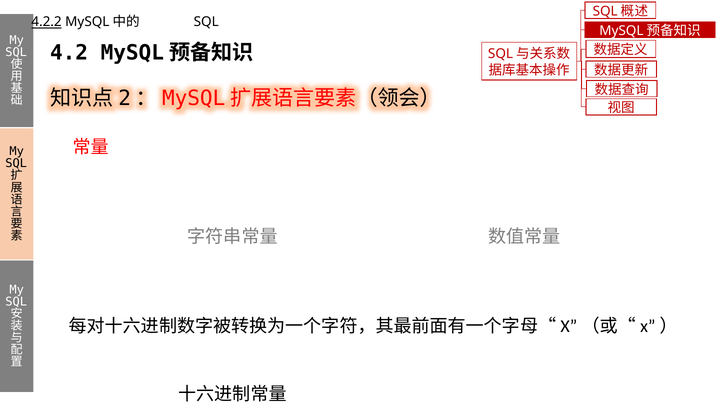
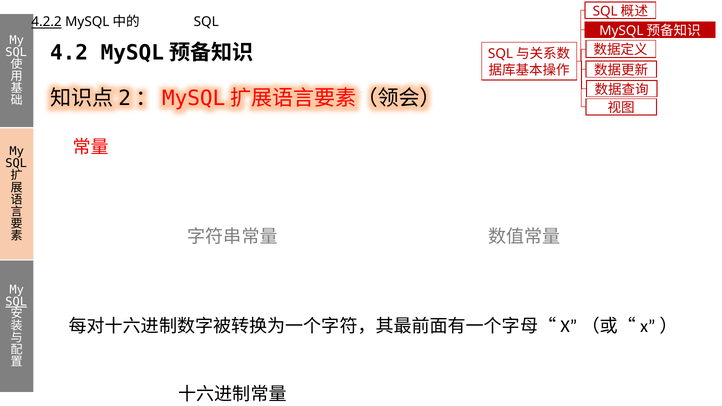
SQL at (16, 302) underline: none -> present
